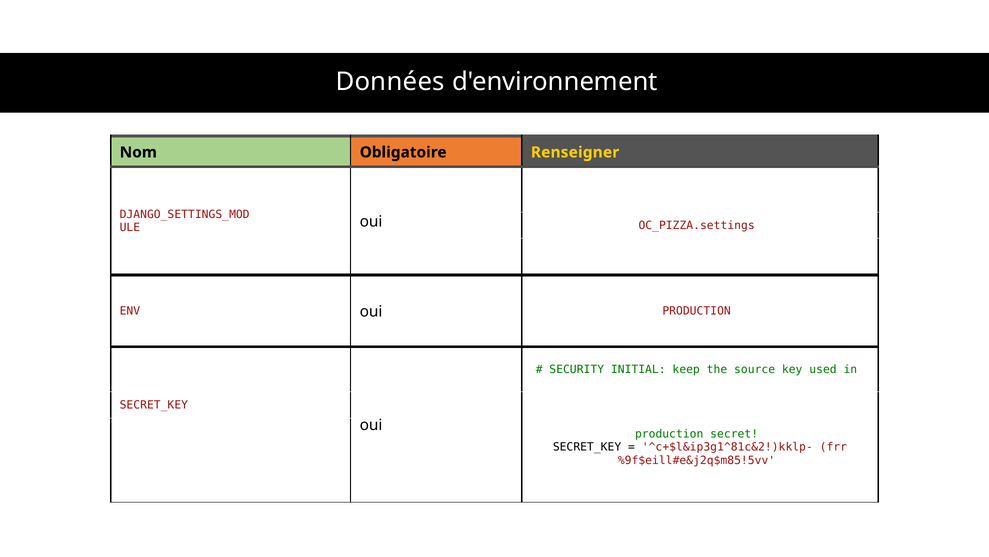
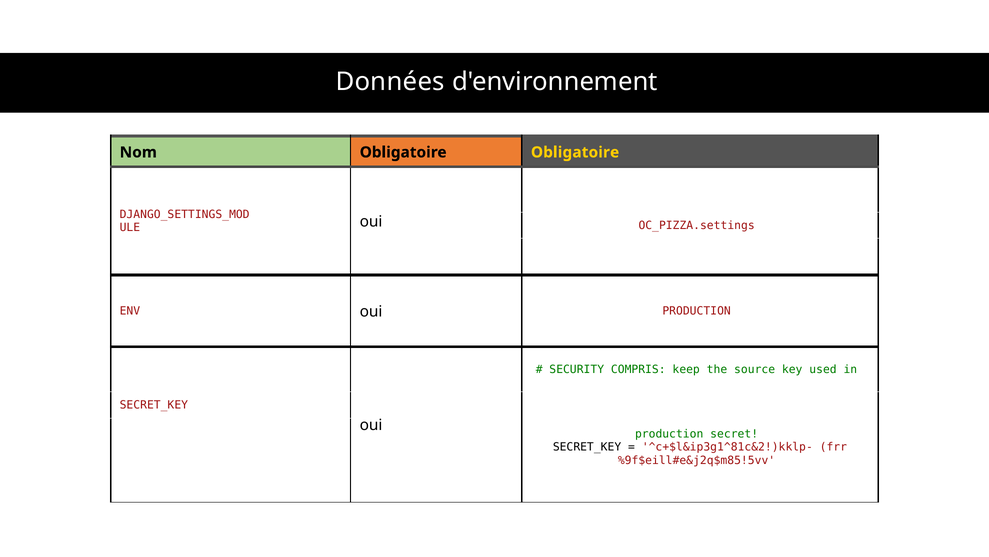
Obligatoire Renseigner: Renseigner -> Obligatoire
INITIAL: INITIAL -> COMPRIS
